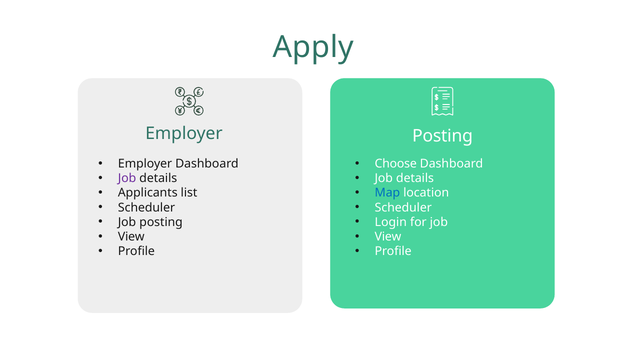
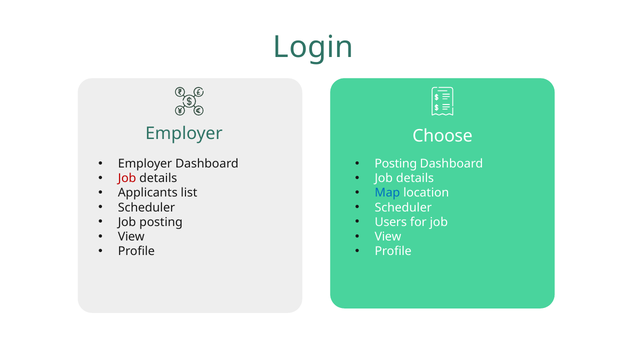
Apply: Apply -> Login
Employer Posting: Posting -> Choose
Choose at (396, 164): Choose -> Posting
Job at (127, 179) colour: purple -> red
Login: Login -> Users
